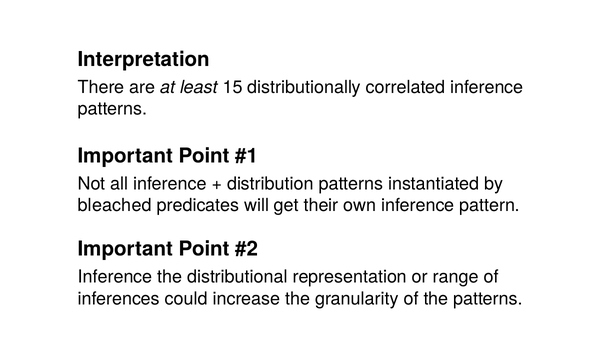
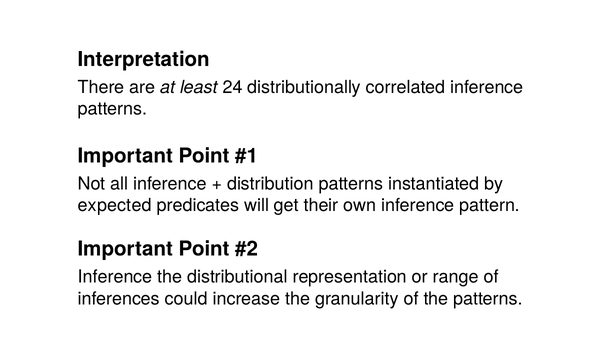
15: 15 -> 24
bleached: bleached -> expected
